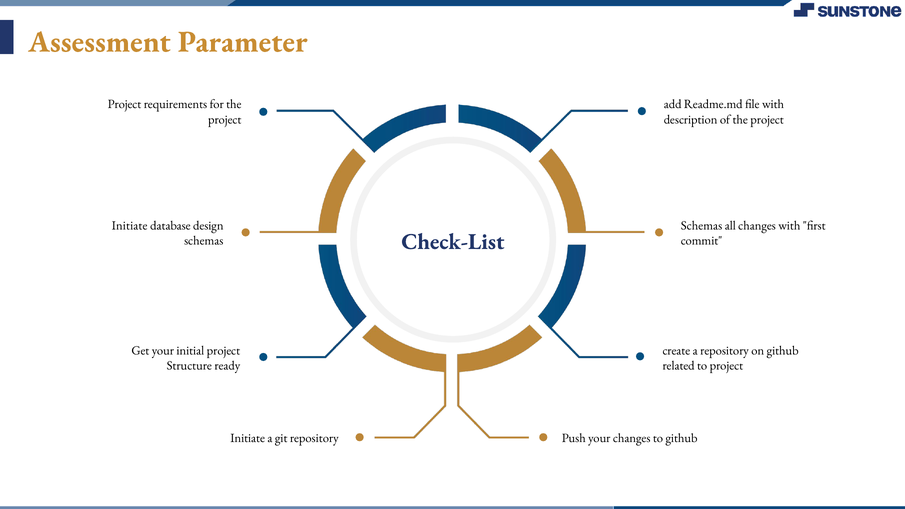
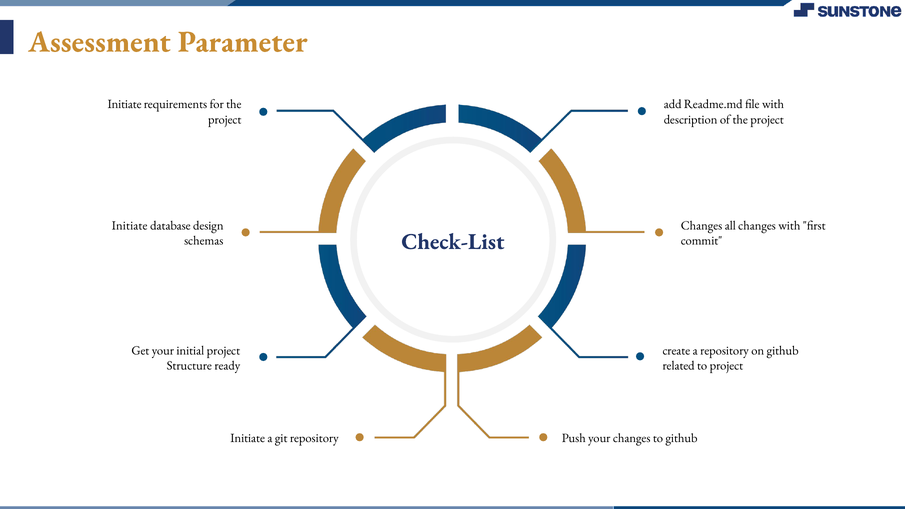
Project at (125, 104): Project -> Initiate
Schemas at (702, 226): Schemas -> Changes
